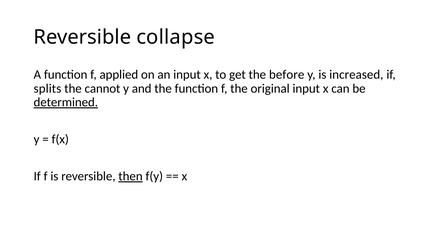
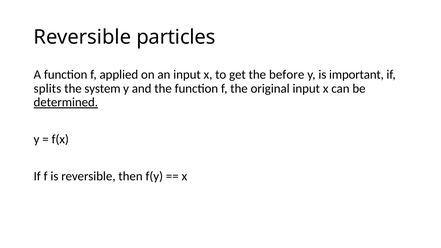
collapse: collapse -> particles
increased: increased -> important
cannot: cannot -> system
then underline: present -> none
